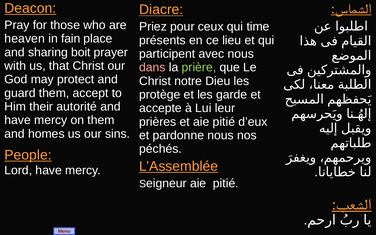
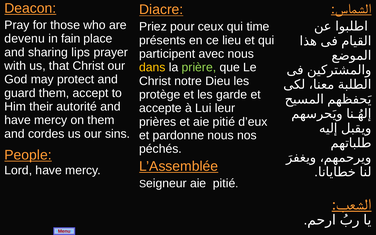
heaven: heaven -> devenu
boit: boit -> lips
dans colour: pink -> yellow
homes: homes -> cordes
